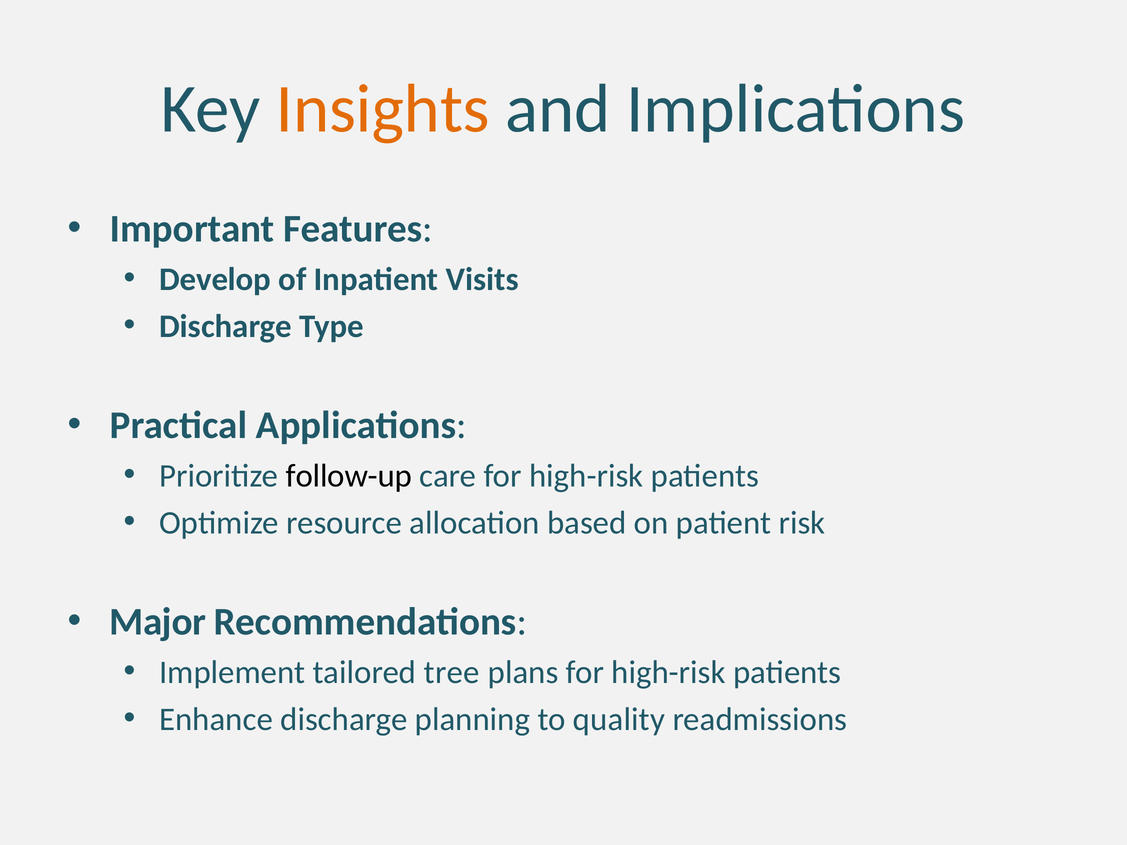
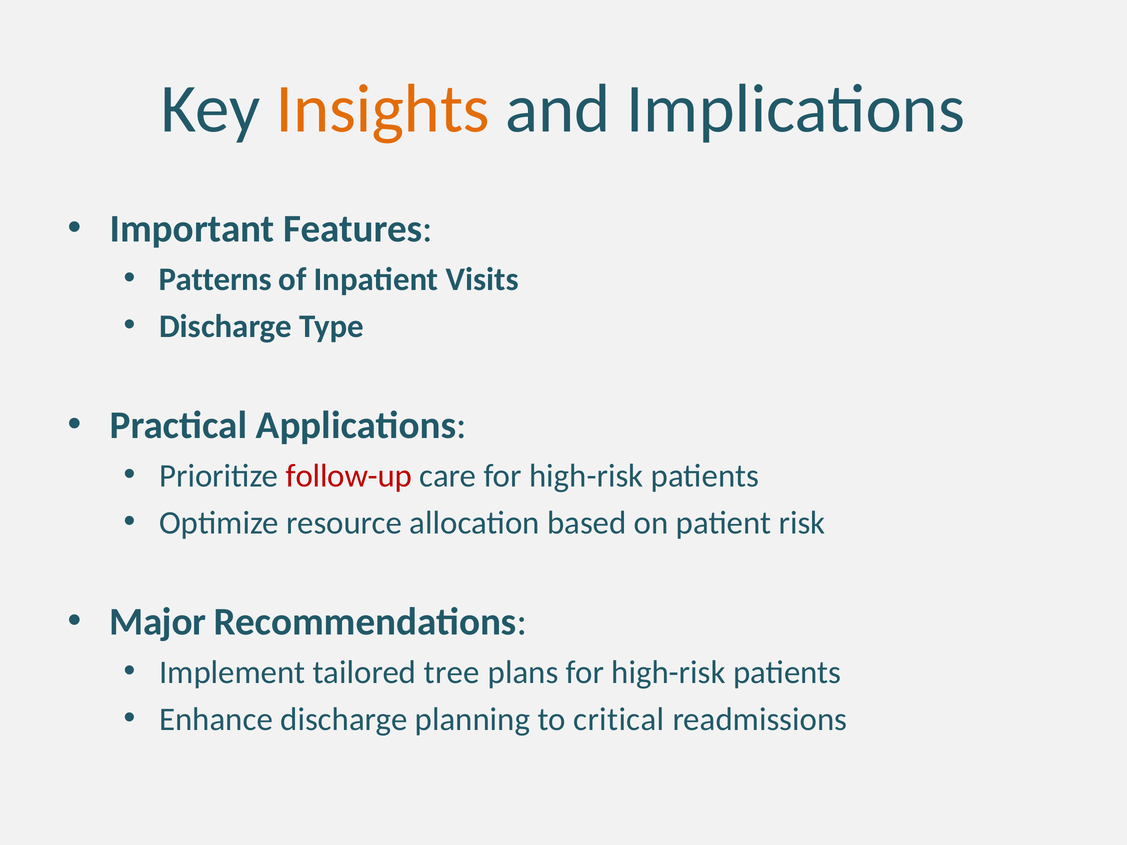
Develop: Develop -> Patterns
follow-up colour: black -> red
quality: quality -> critical
